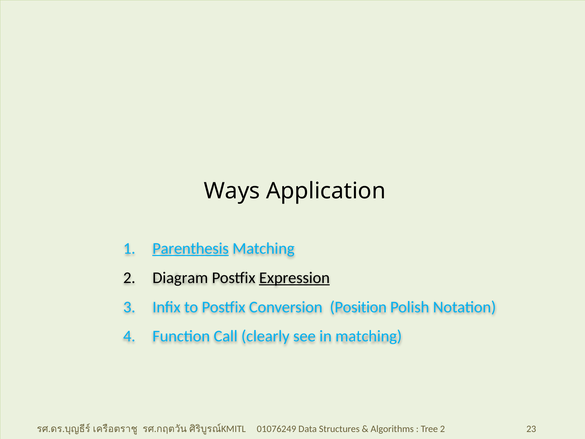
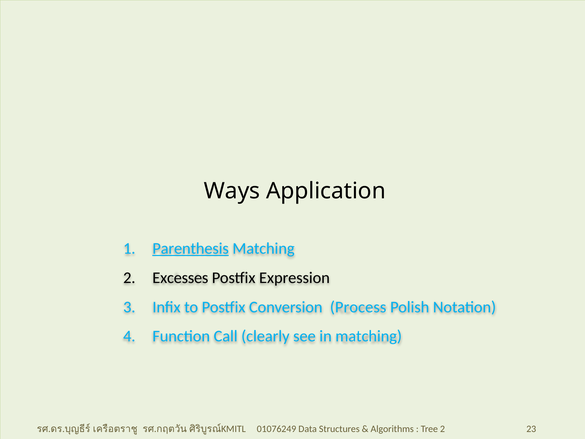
Diagram: Diagram -> Excesses
Expression underline: present -> none
Position: Position -> Process
